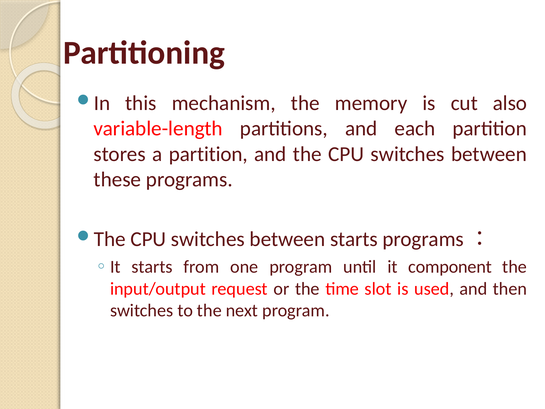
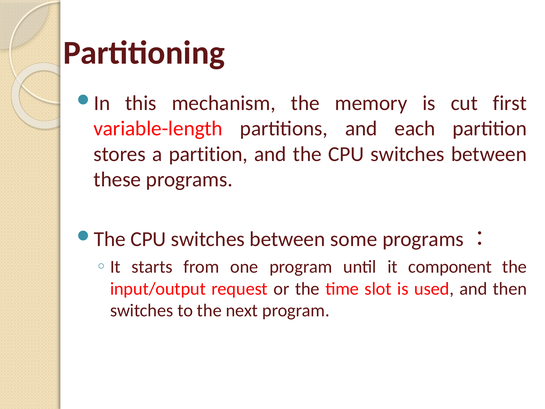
also: also -> first
between starts: starts -> some
